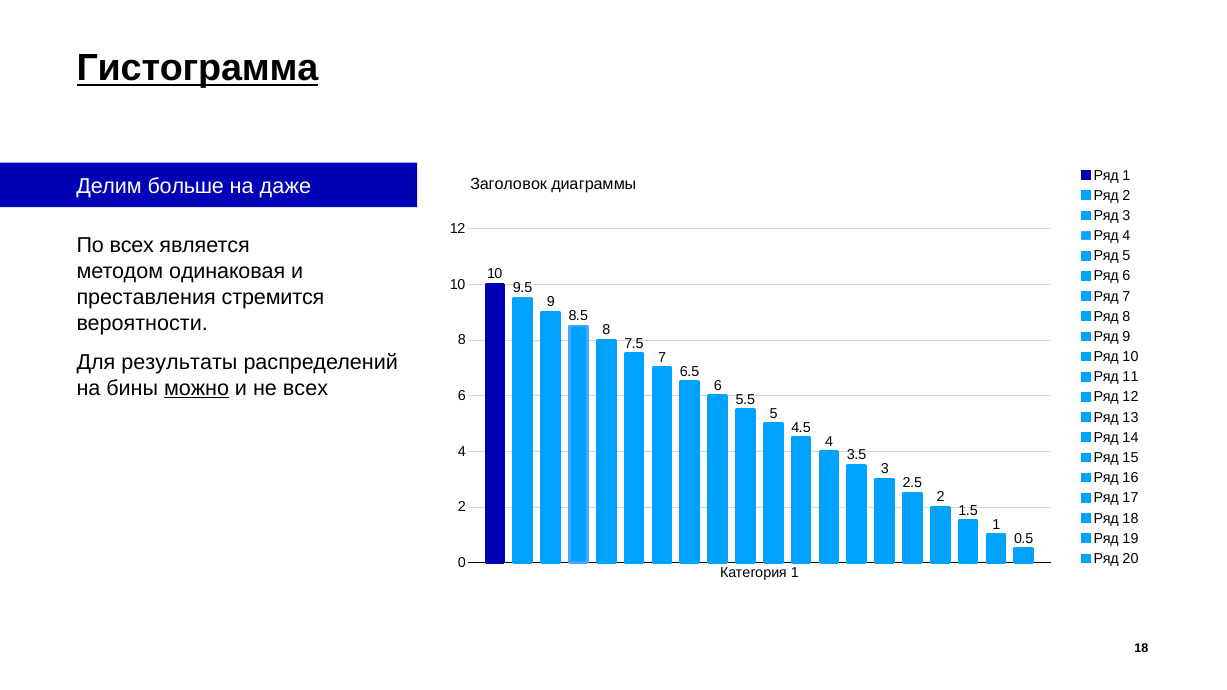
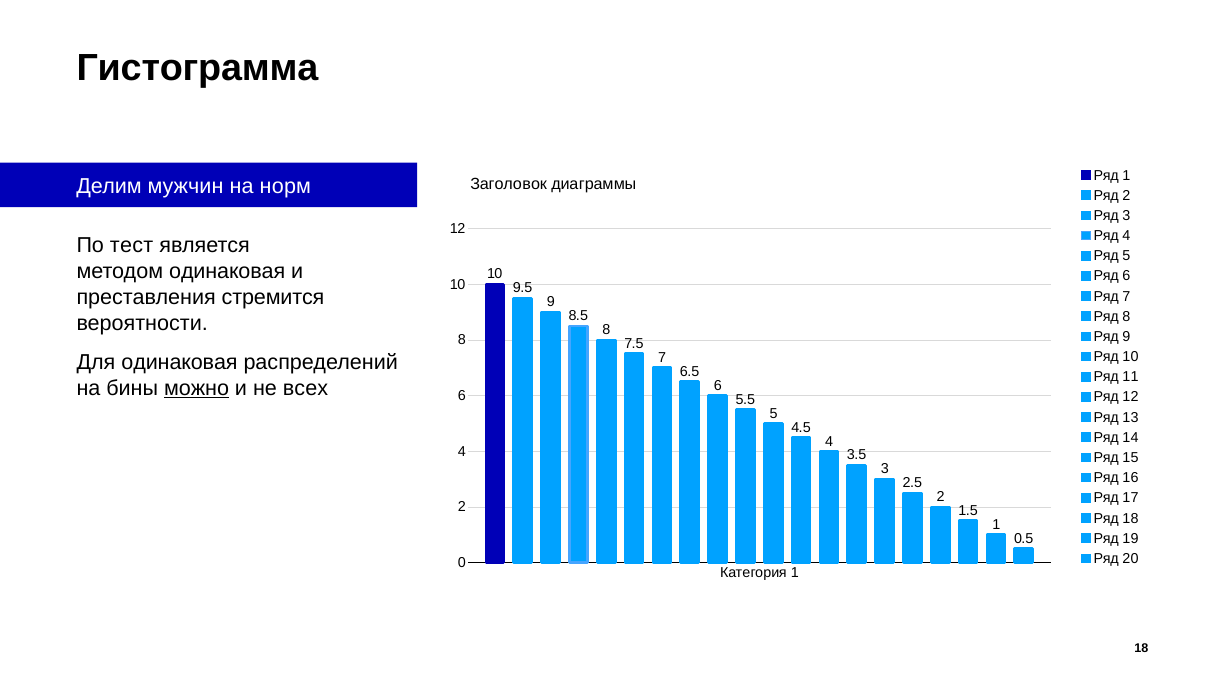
Гистограмма underline: present -> none
больше: больше -> мужчин
даже: даже -> норм
По всех: всех -> тест
Для результаты: результаты -> одинаковая
